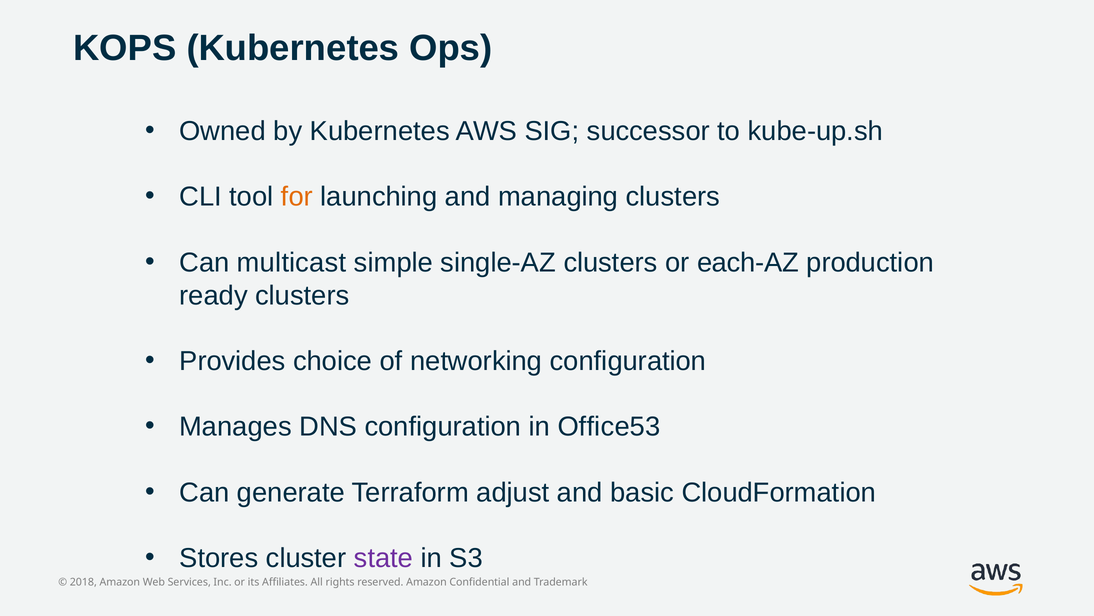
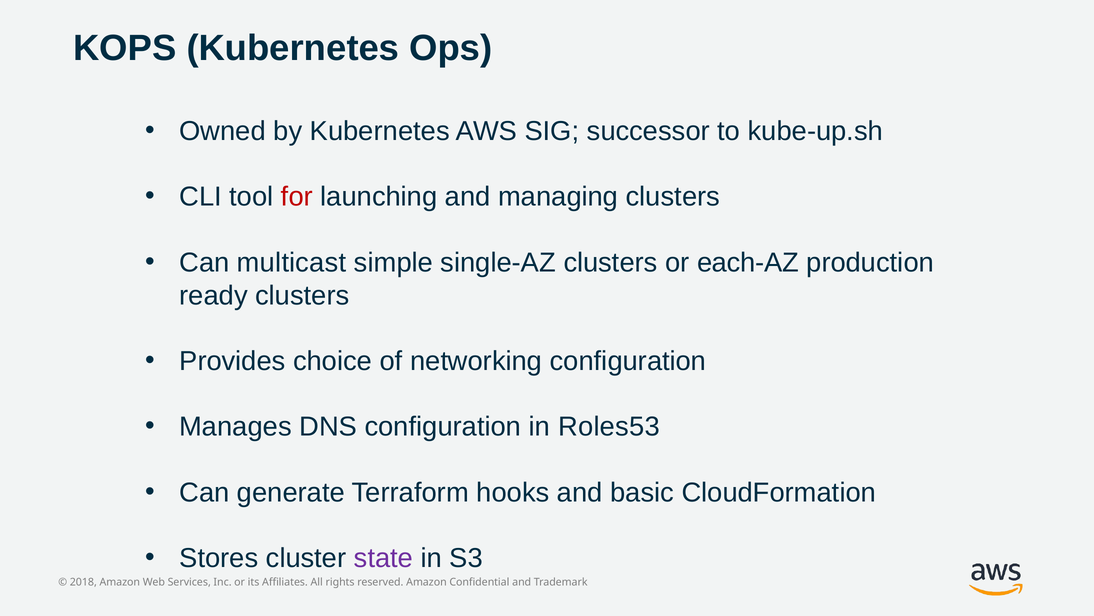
for colour: orange -> red
Office53: Office53 -> Roles53
adjust: adjust -> hooks
